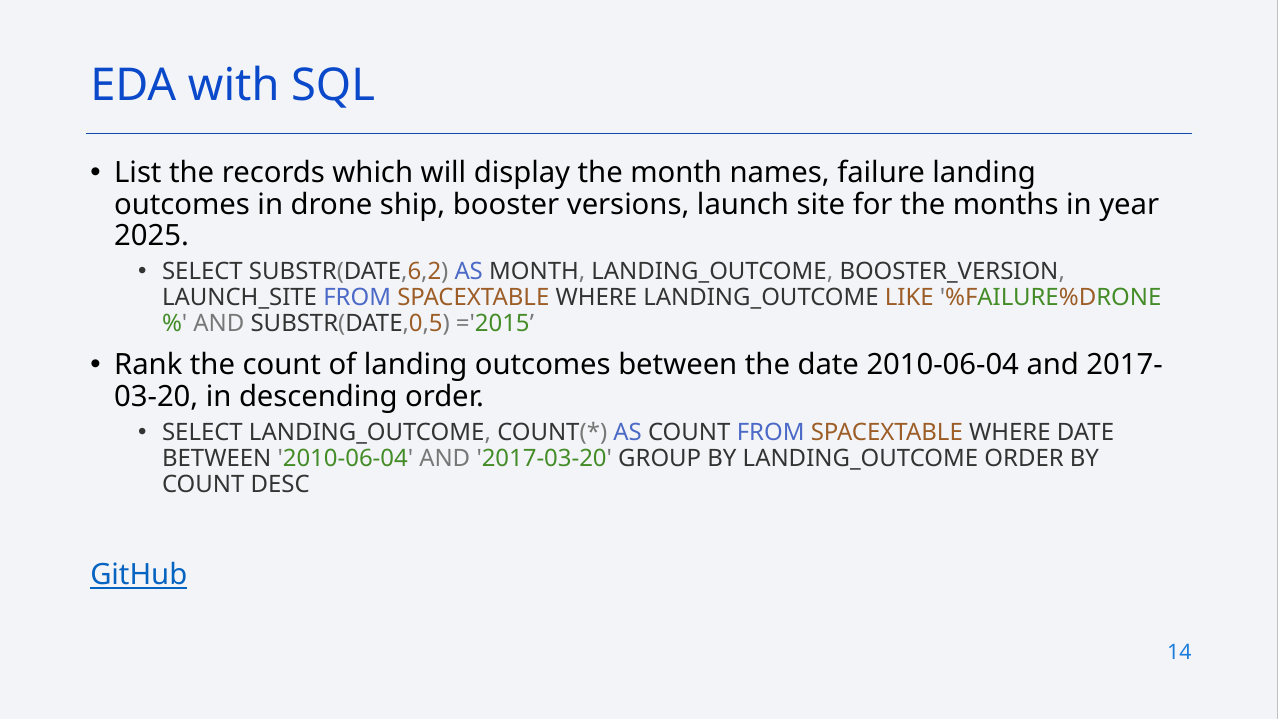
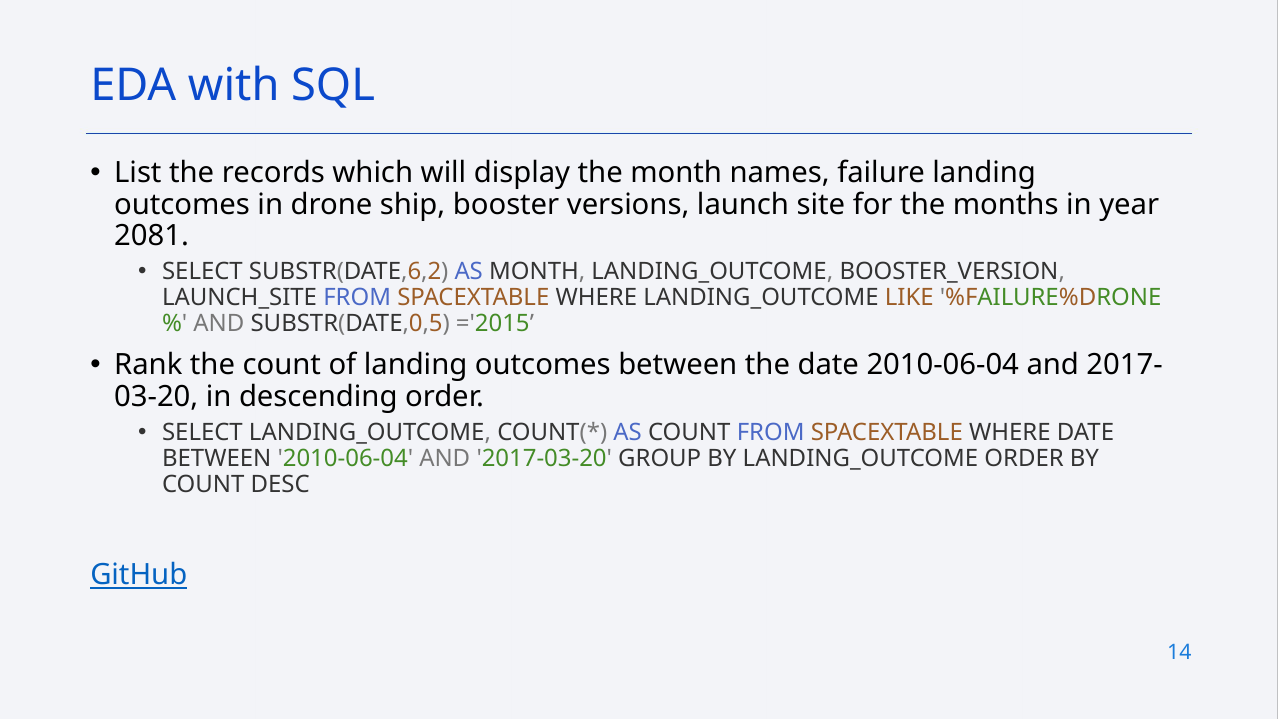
2025: 2025 -> 2081
